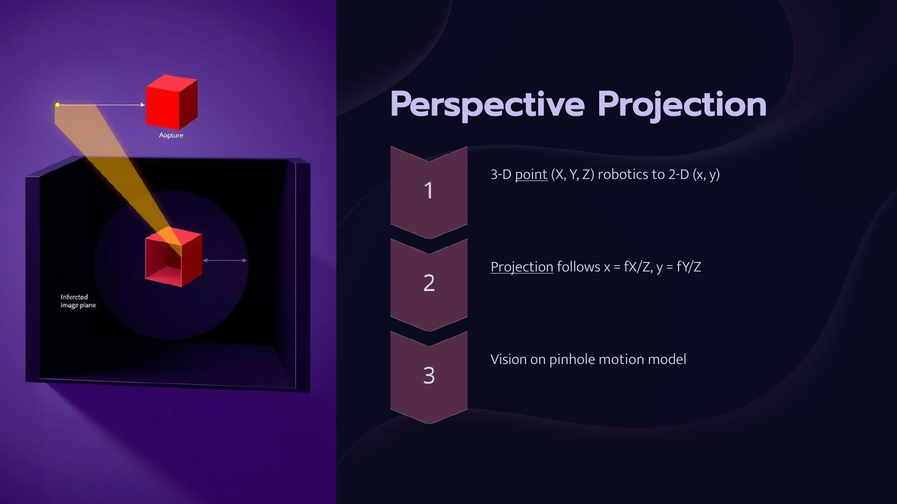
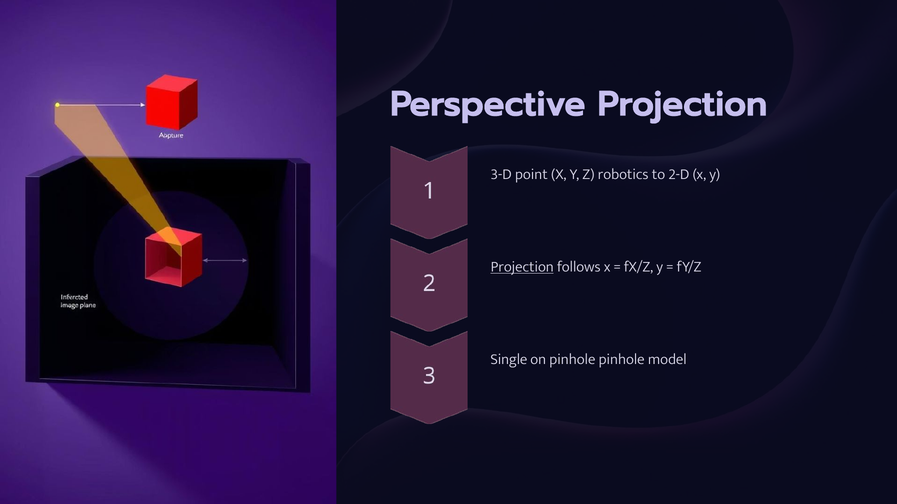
point underline: present -> none
Vision: Vision -> Single
pinhole motion: motion -> pinhole
